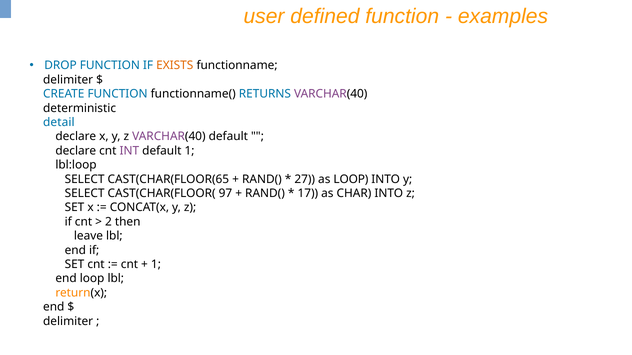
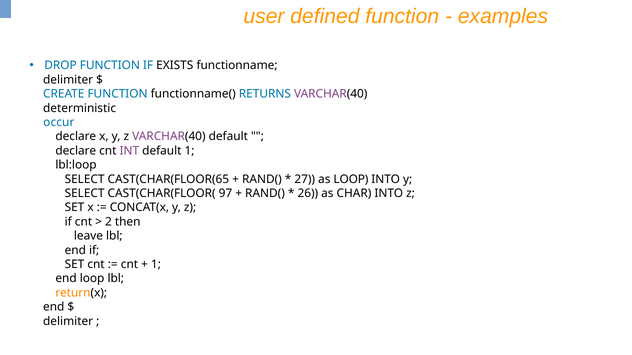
EXISTS colour: orange -> black
detail: detail -> occur
17: 17 -> 26
